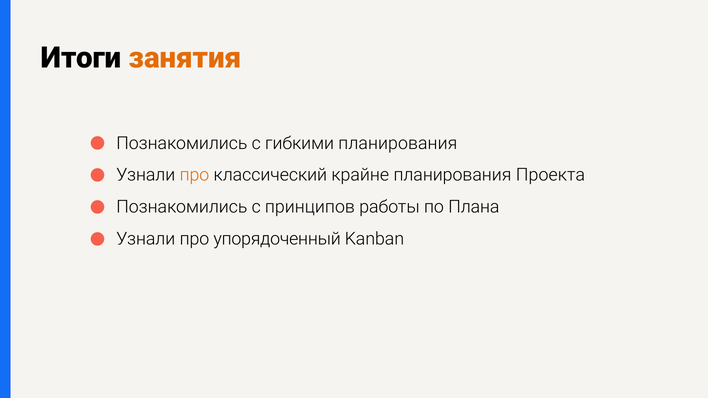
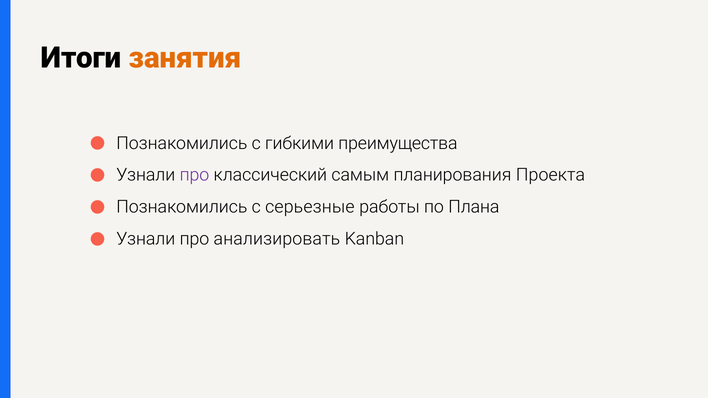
гибкими планирования: планирования -> преимущества
про at (194, 175) colour: orange -> purple
крайне: крайне -> самым
принципов: принципов -> серьезные
упорядоченный: упорядоченный -> анализировать
